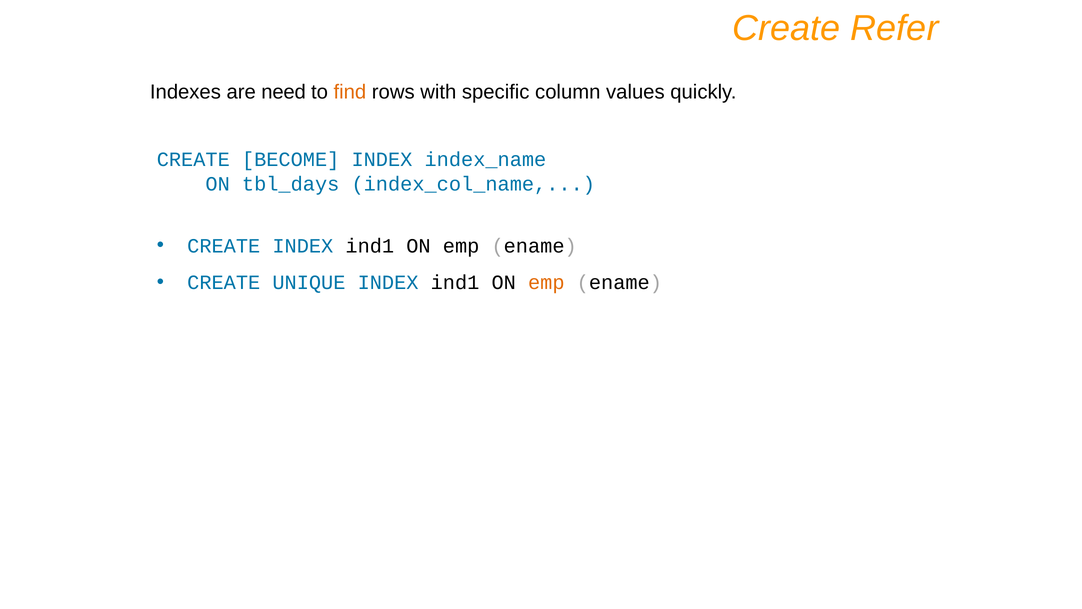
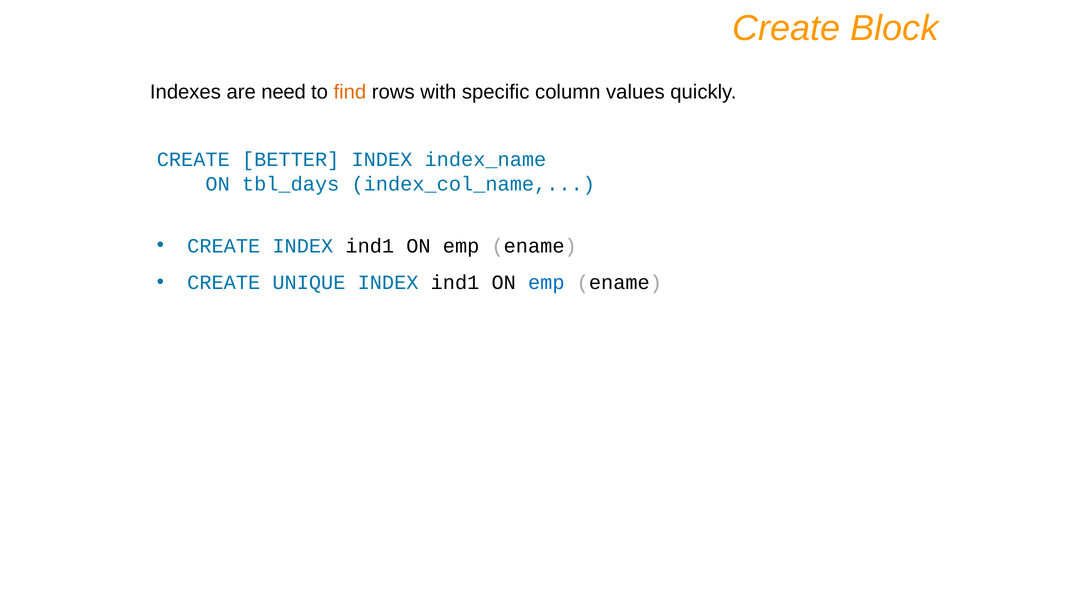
Refer: Refer -> Block
BECOME: BECOME -> BETTER
emp at (546, 282) colour: orange -> blue
